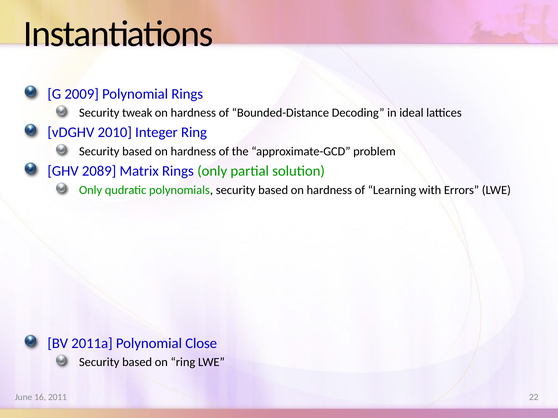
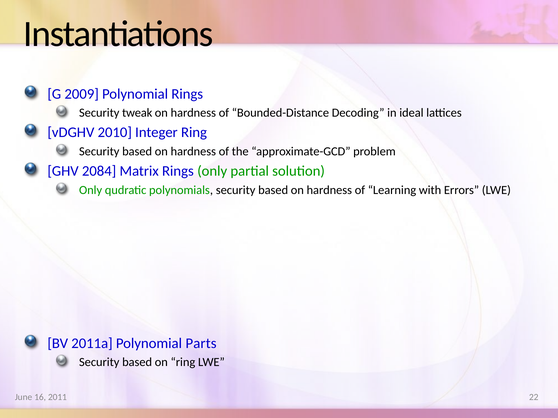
2089: 2089 -> 2084
Close: Close -> Parts
